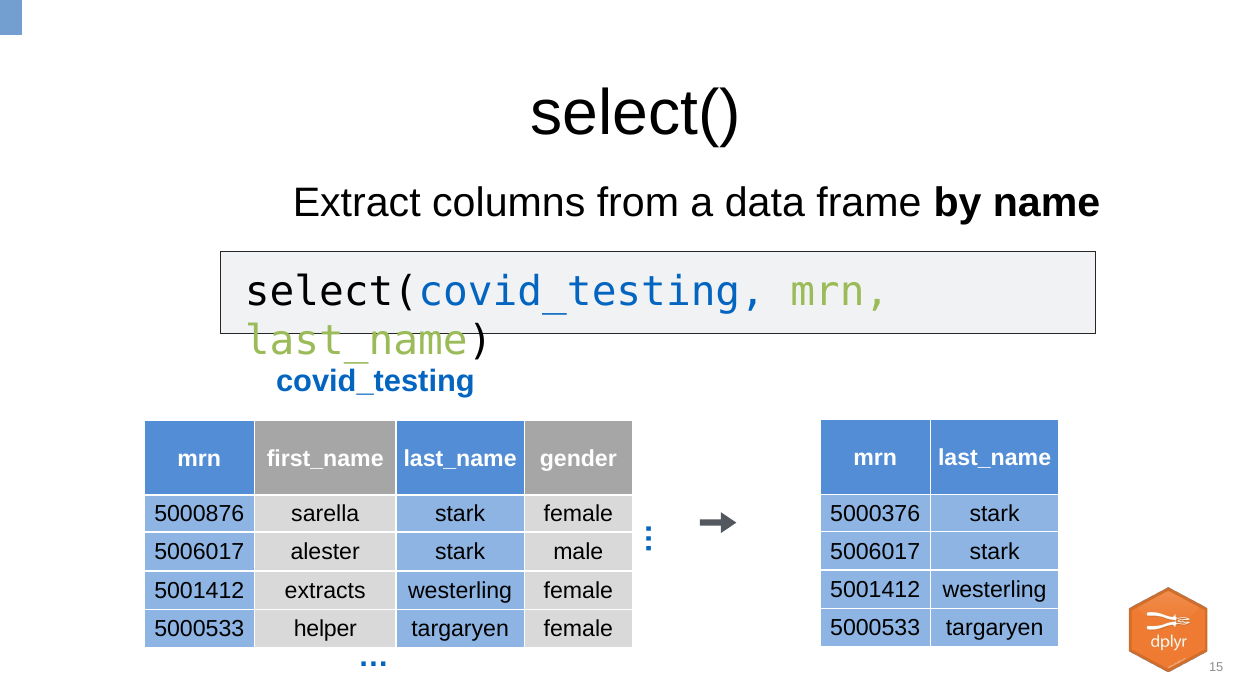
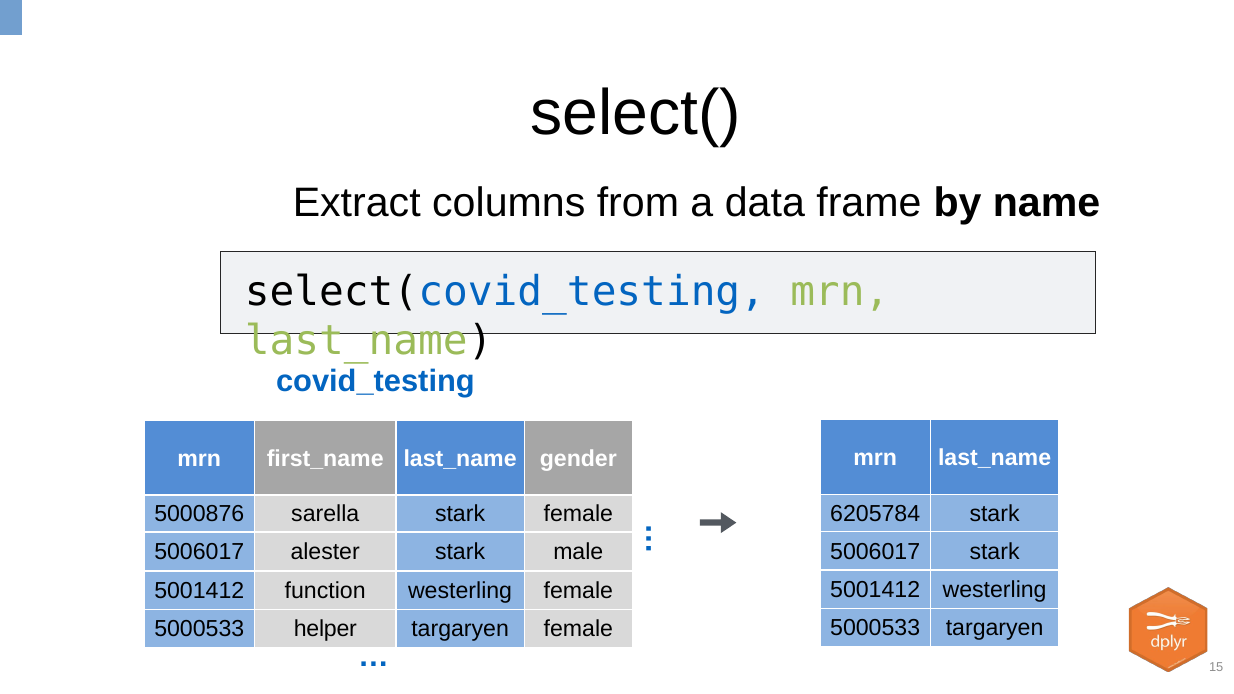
5000376: 5000376 -> 6205784
extracts: extracts -> function
